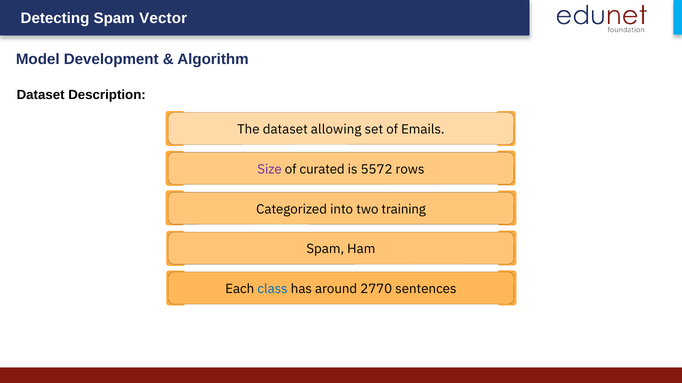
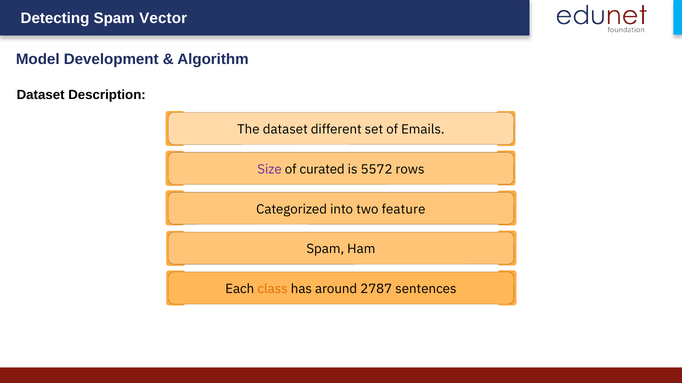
allowing: allowing -> different
training: training -> feature
class colour: blue -> orange
2770: 2770 -> 2787
